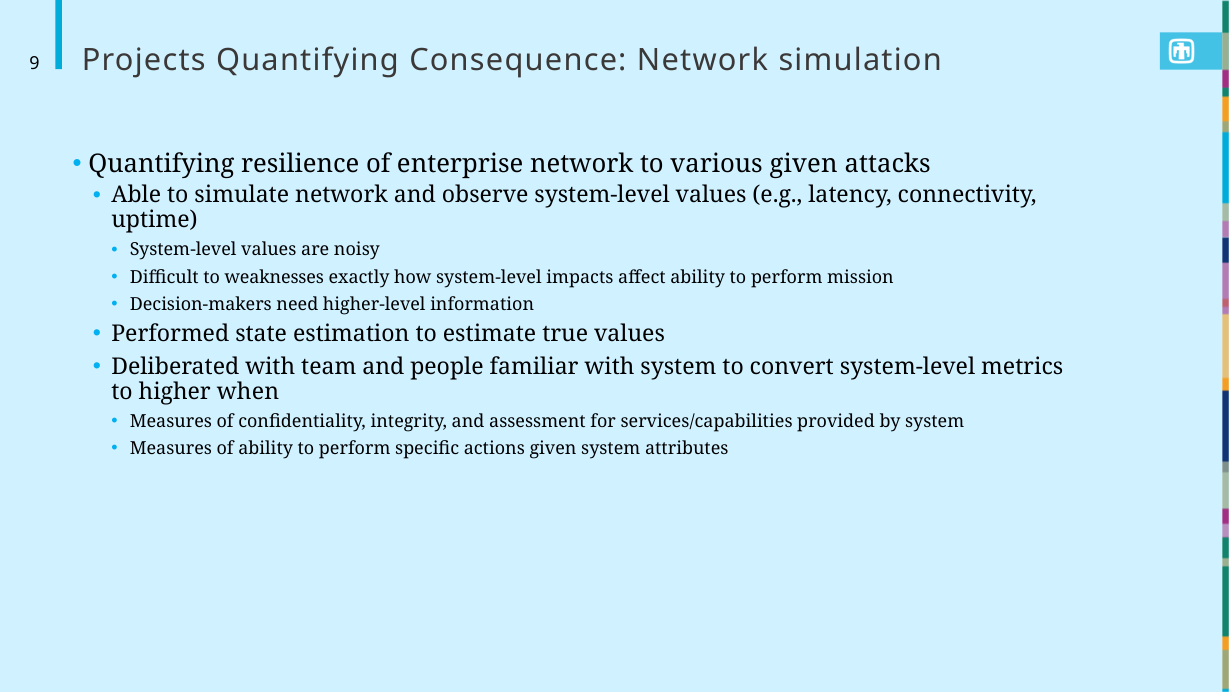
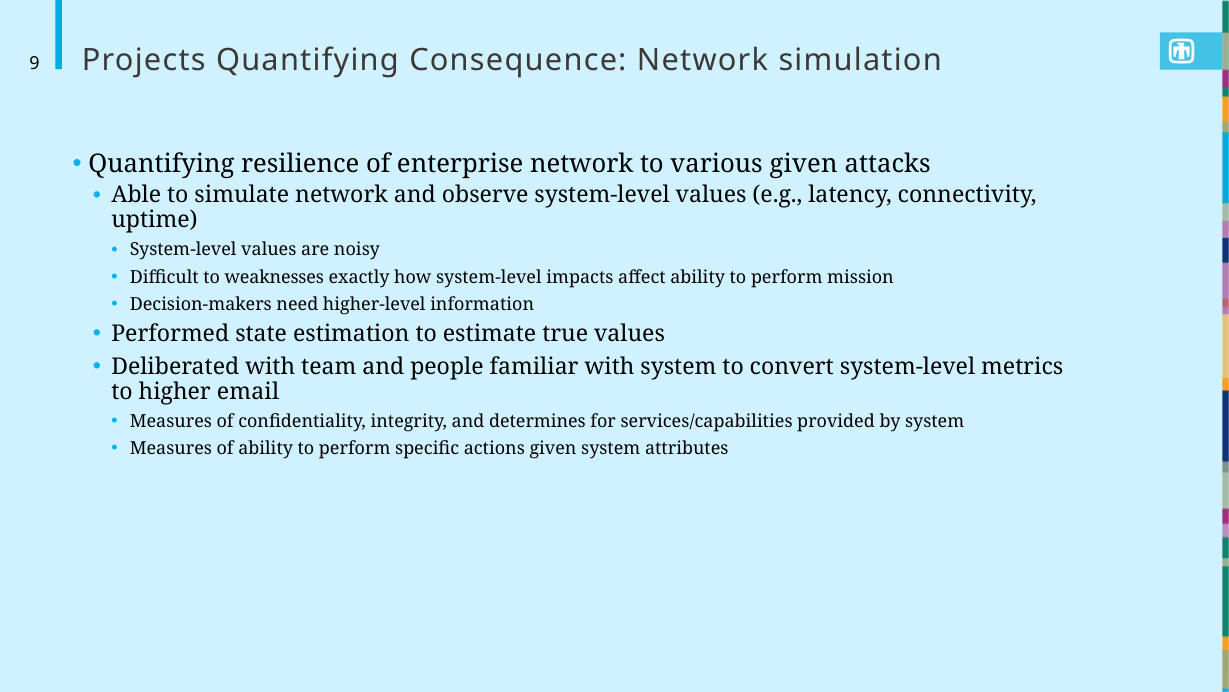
when: when -> email
assessment: assessment -> determines
